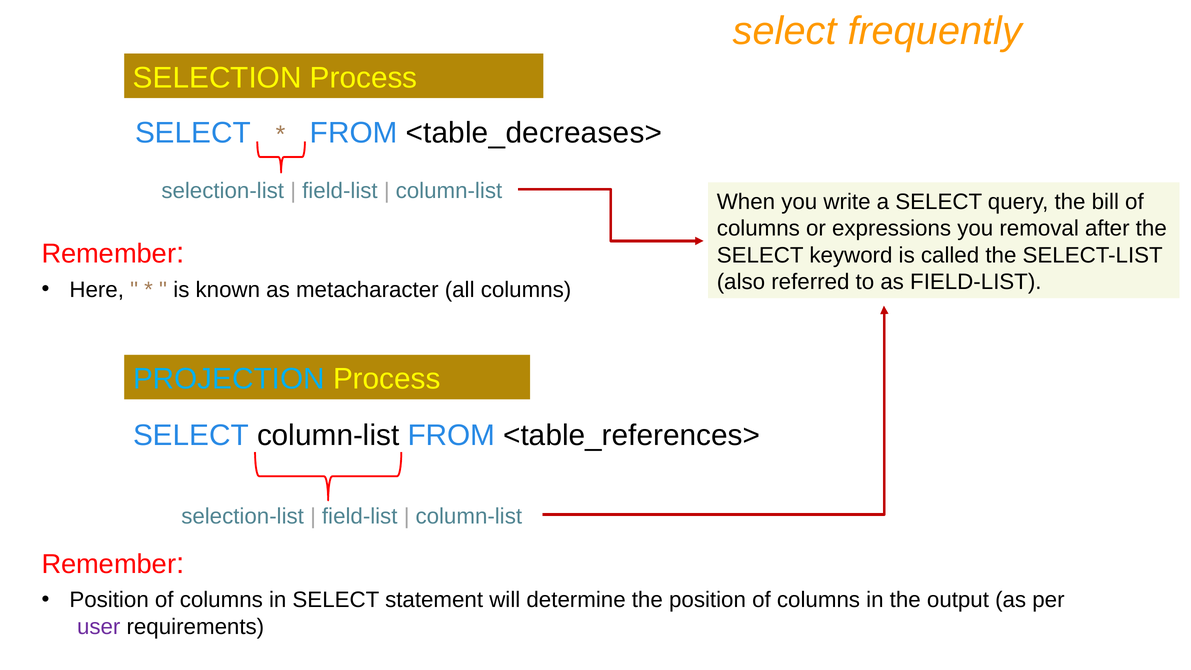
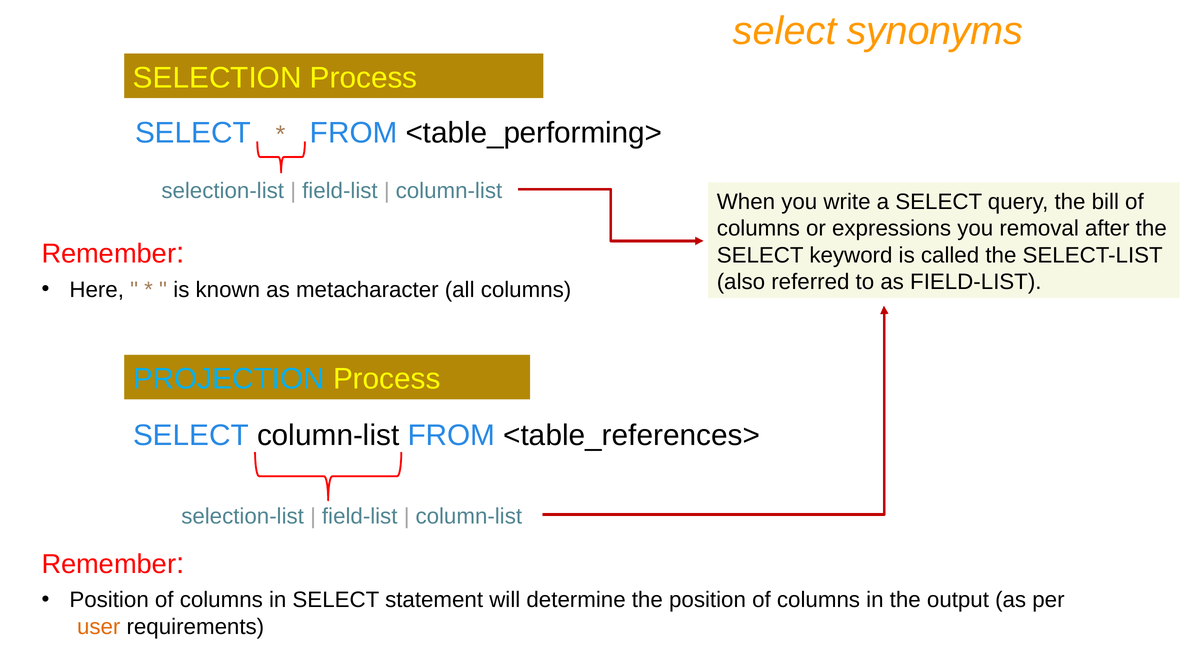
frequently: frequently -> synonyms
<table_decreases>: <table_decreases> -> <table_performing>
user colour: purple -> orange
